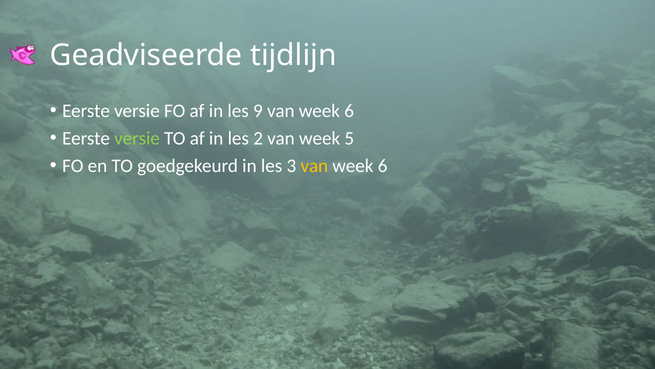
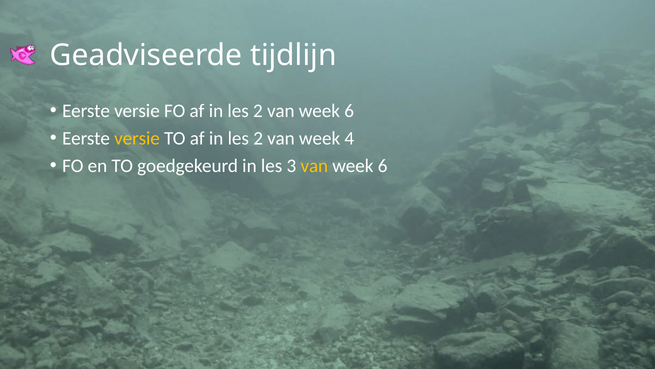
9 at (258, 111): 9 -> 2
versie at (137, 138) colour: light green -> yellow
5: 5 -> 4
